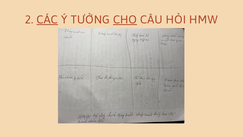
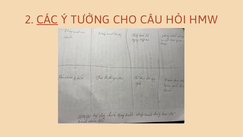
CHO underline: present -> none
